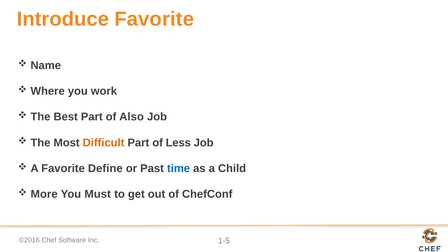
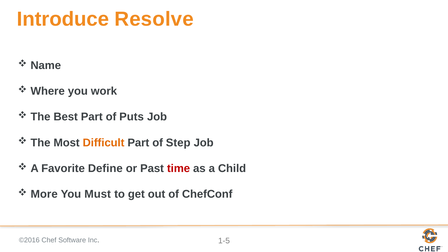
Introduce Favorite: Favorite -> Resolve
Also: Also -> Puts
Less: Less -> Step
time colour: blue -> red
